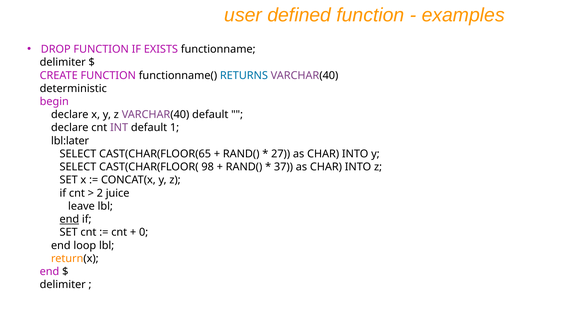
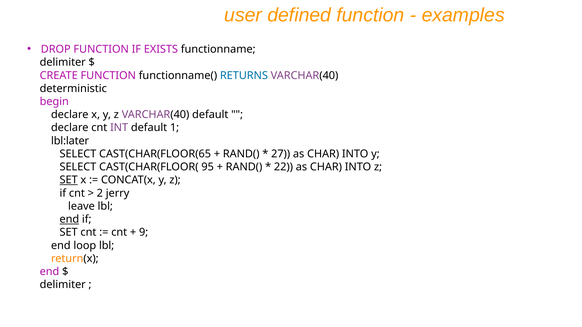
98: 98 -> 95
37: 37 -> 22
SET at (69, 180) underline: none -> present
juice: juice -> jerry
0: 0 -> 9
